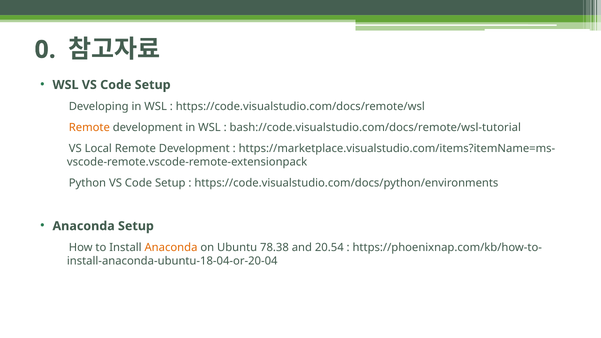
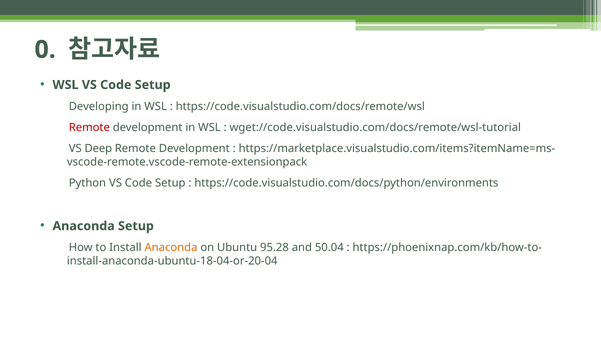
Remote at (89, 128) colour: orange -> red
bash://code.visualstudio.com/docs/remote/wsl-tutorial: bash://code.visualstudio.com/docs/remote/wsl-tutorial -> wget://code.visualstudio.com/docs/remote/wsl-tutorial
Local: Local -> Deep
78.38: 78.38 -> 95.28
20.54: 20.54 -> 50.04
